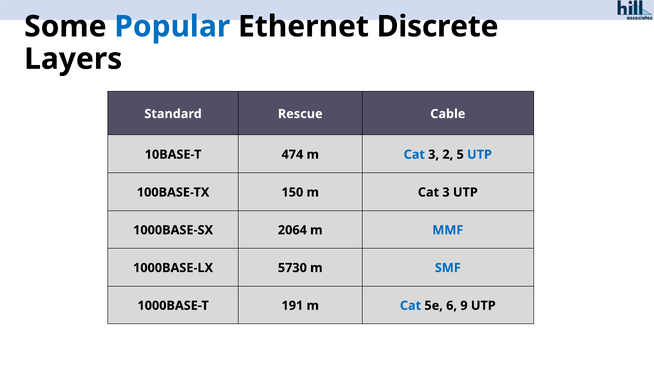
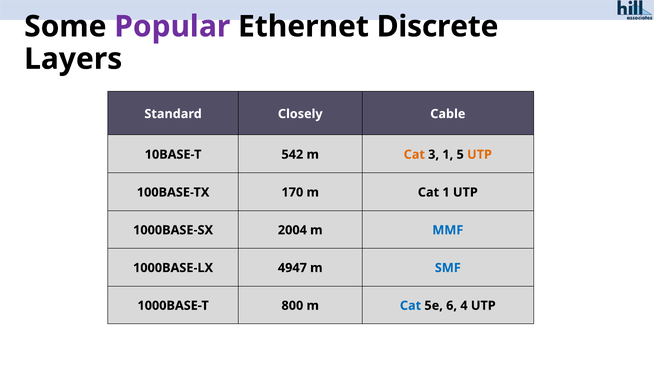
Popular colour: blue -> purple
Rescue: Rescue -> Closely
474: 474 -> 542
Cat at (414, 154) colour: blue -> orange
3 2: 2 -> 1
UTP at (479, 154) colour: blue -> orange
150: 150 -> 170
3 at (446, 192): 3 -> 1
2064: 2064 -> 2004
5730: 5730 -> 4947
191: 191 -> 800
9: 9 -> 4
